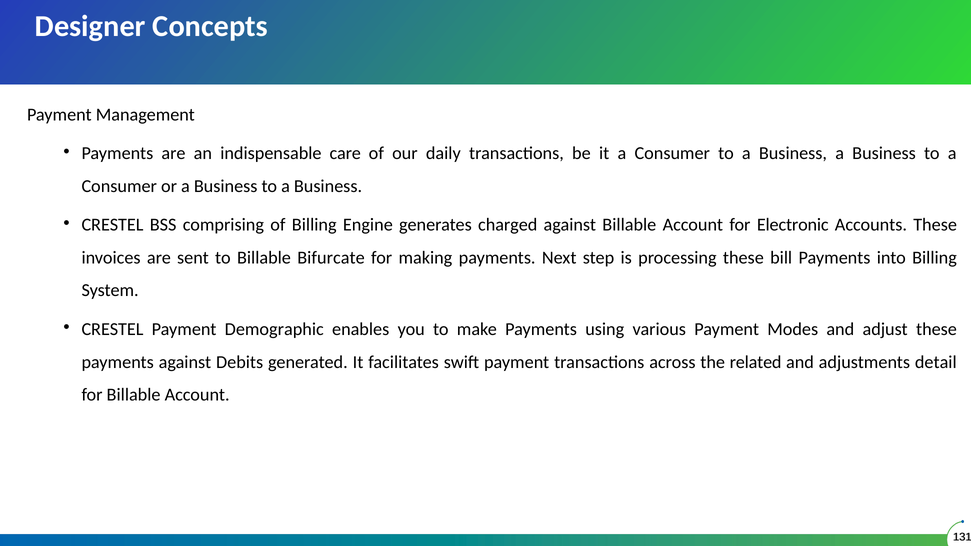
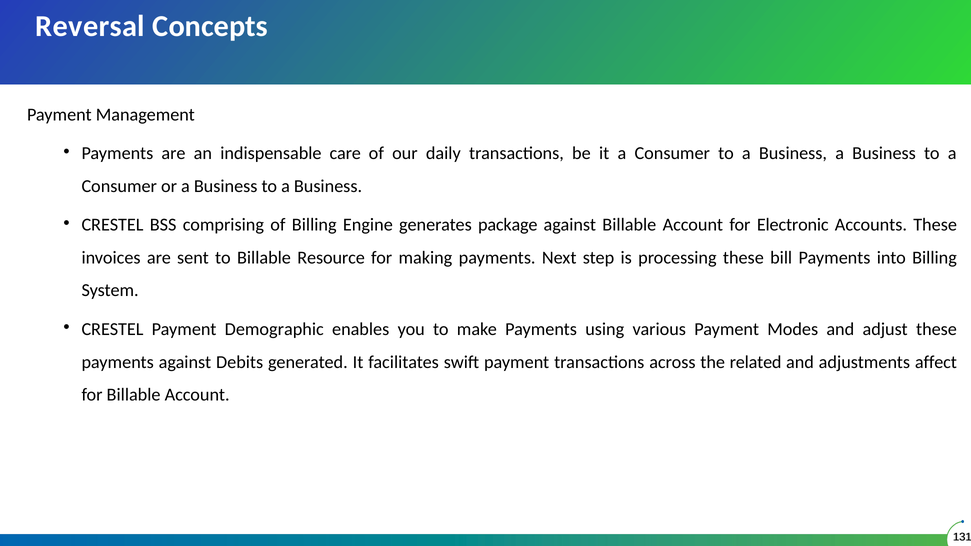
Designer: Designer -> Reversal
charged: charged -> package
Bifurcate: Bifurcate -> Resource
detail: detail -> affect
